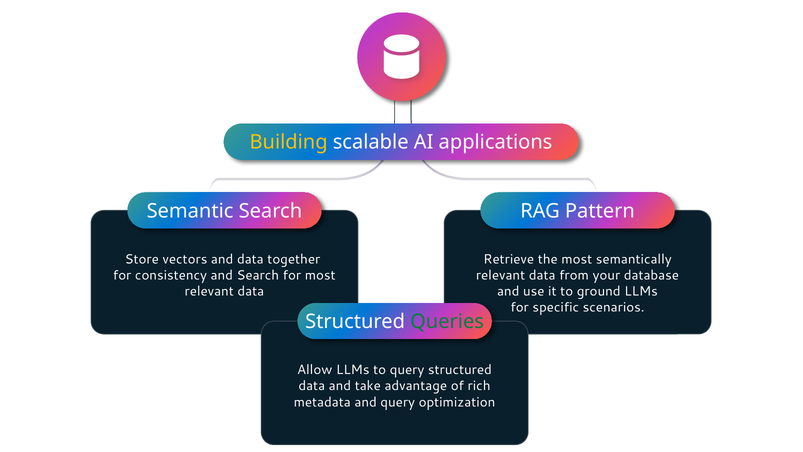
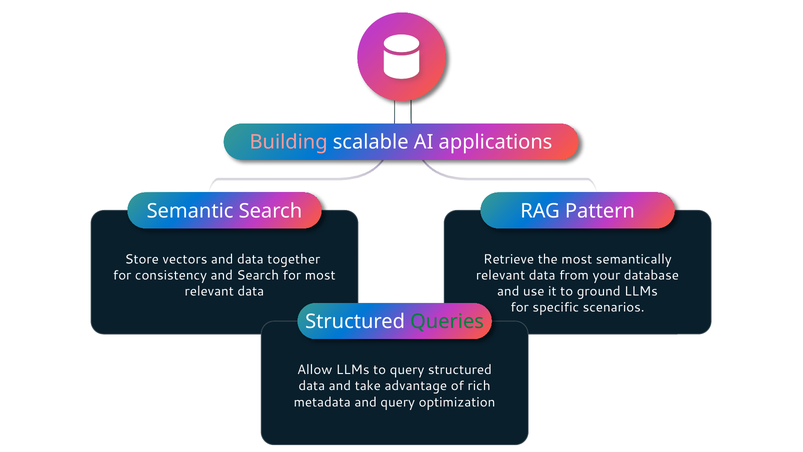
Building colour: yellow -> pink
